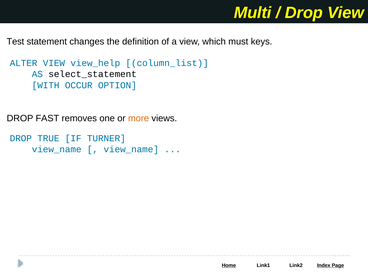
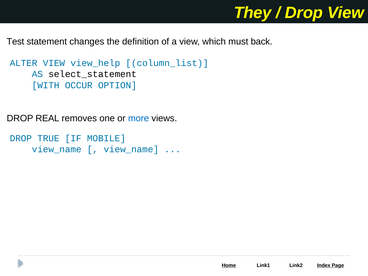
Multi: Multi -> They
keys: keys -> back
FAST: FAST -> REAL
more colour: orange -> blue
TURNER: TURNER -> MOBILE
